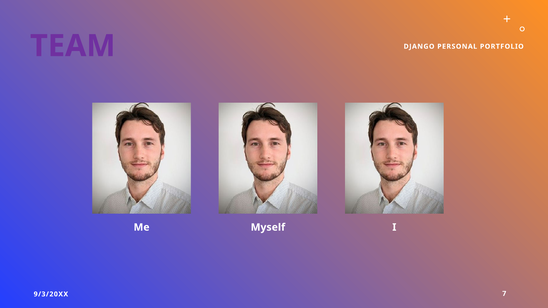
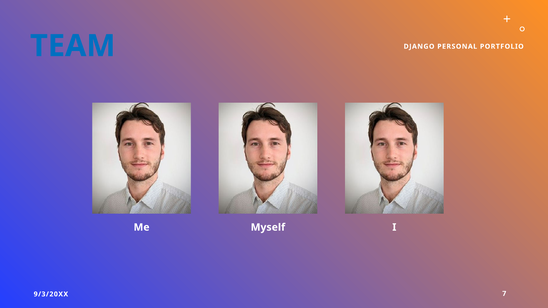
TEAM colour: purple -> blue
